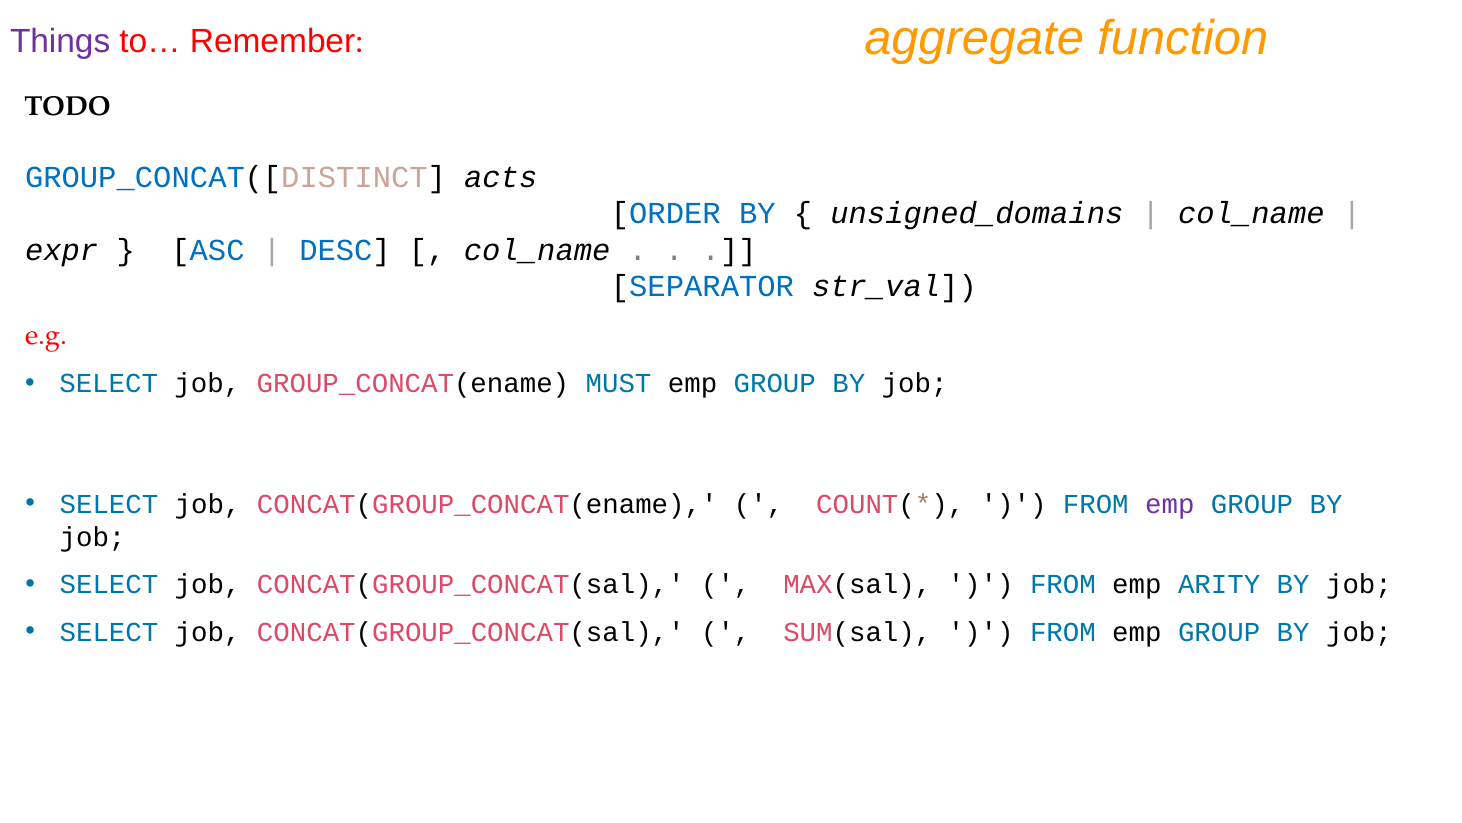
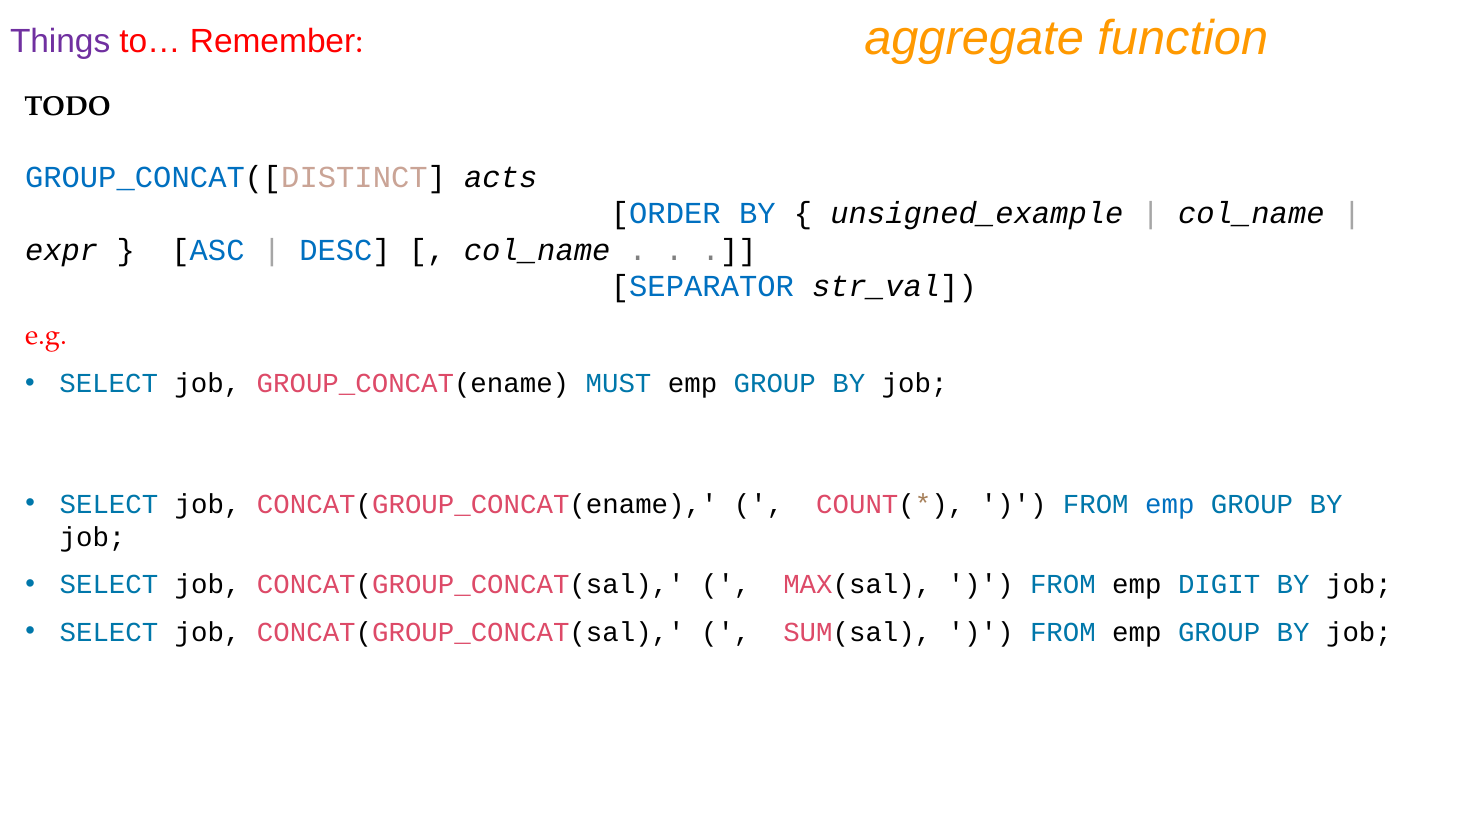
unsigned_domains: unsigned_domains -> unsigned_example
emp at (1170, 504) colour: purple -> blue
ARITY: ARITY -> DIGIT
